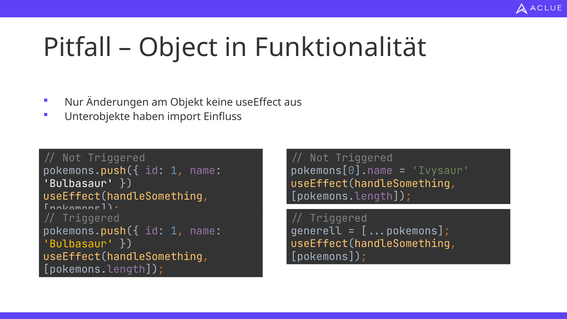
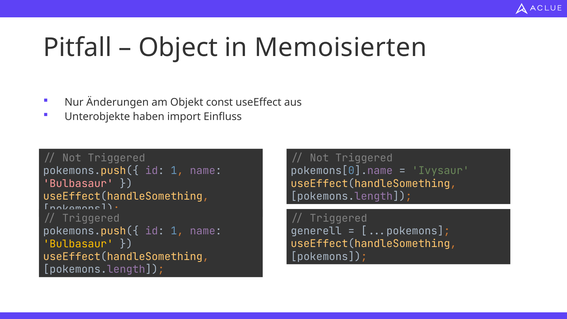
Funktionalität: Funktionalität -> Memoisierten
keine: keine -> const
Bulbasaur at (78, 183) colour: white -> pink
